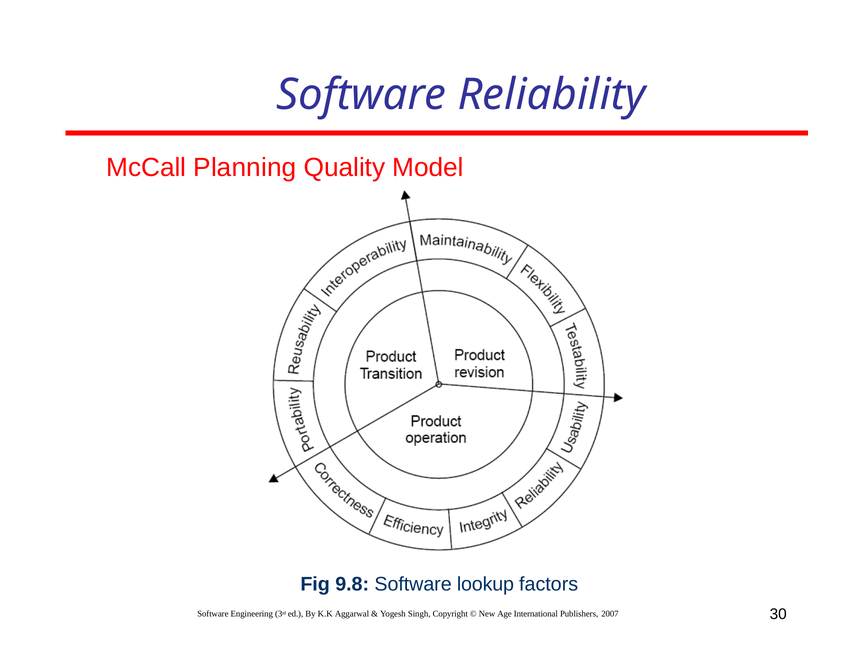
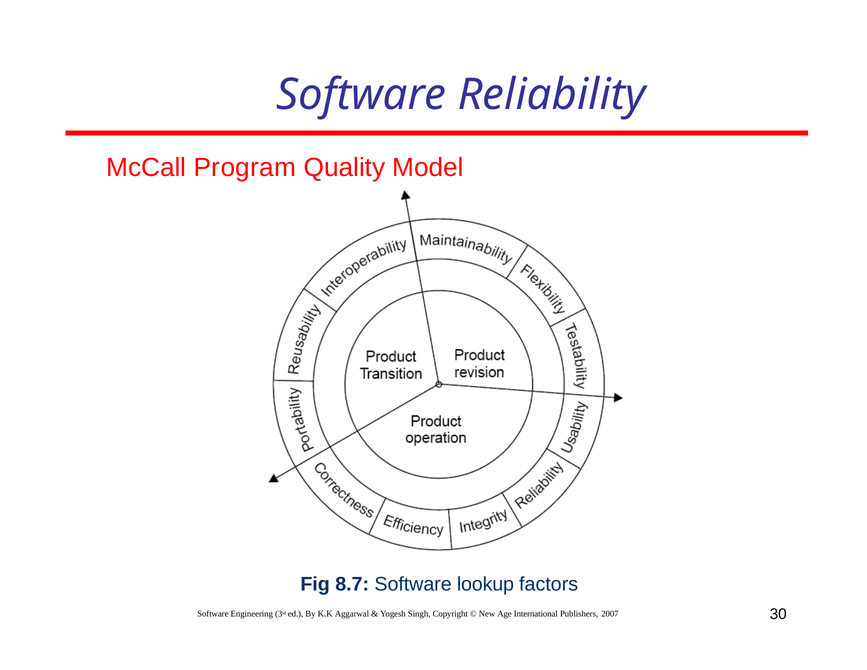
Planning: Planning -> Program
9.8: 9.8 -> 8.7
